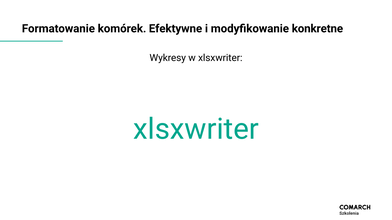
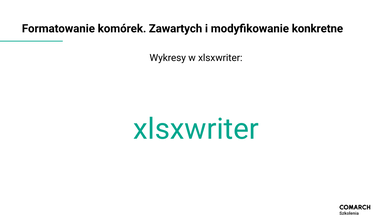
Efektywne: Efektywne -> Zawartych
